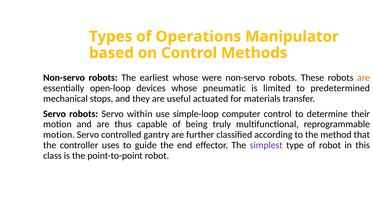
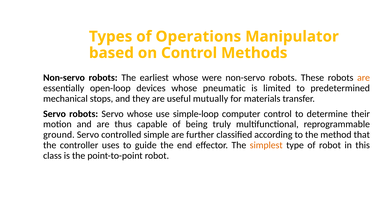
actuated: actuated -> mutually
Servo within: within -> whose
motion at (59, 135): motion -> ground
gantry: gantry -> simple
simplest colour: purple -> orange
